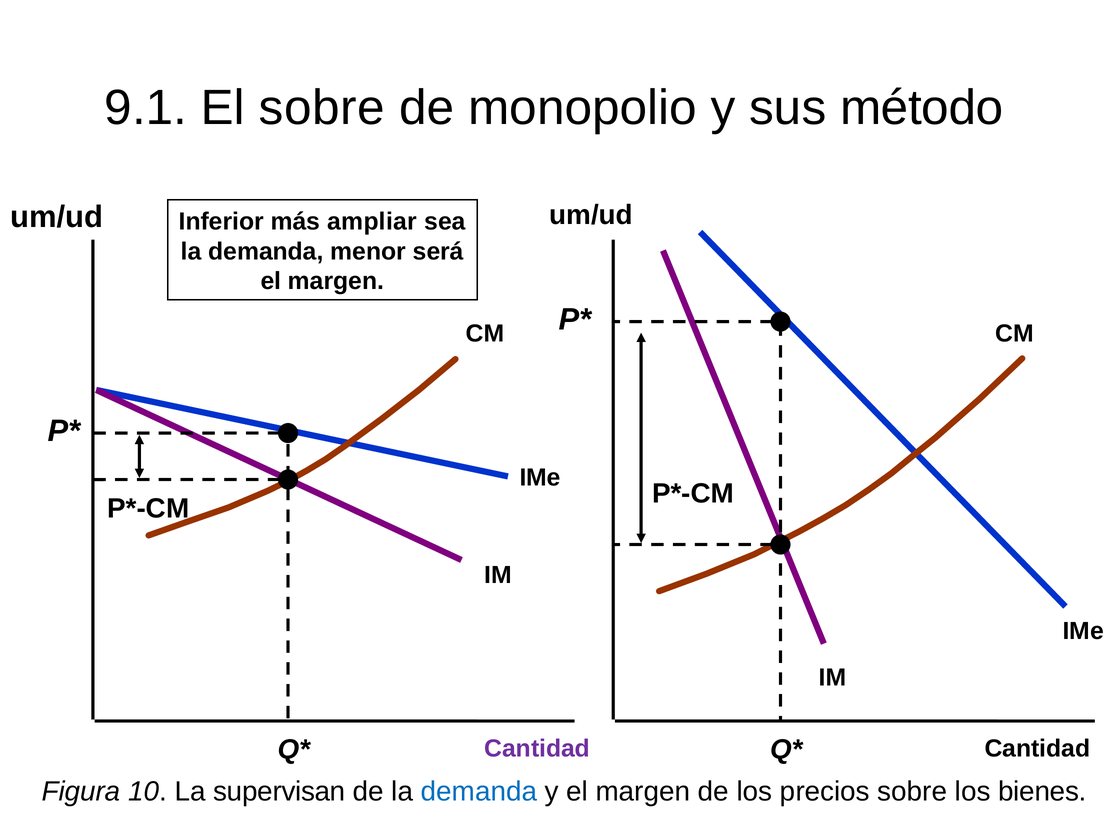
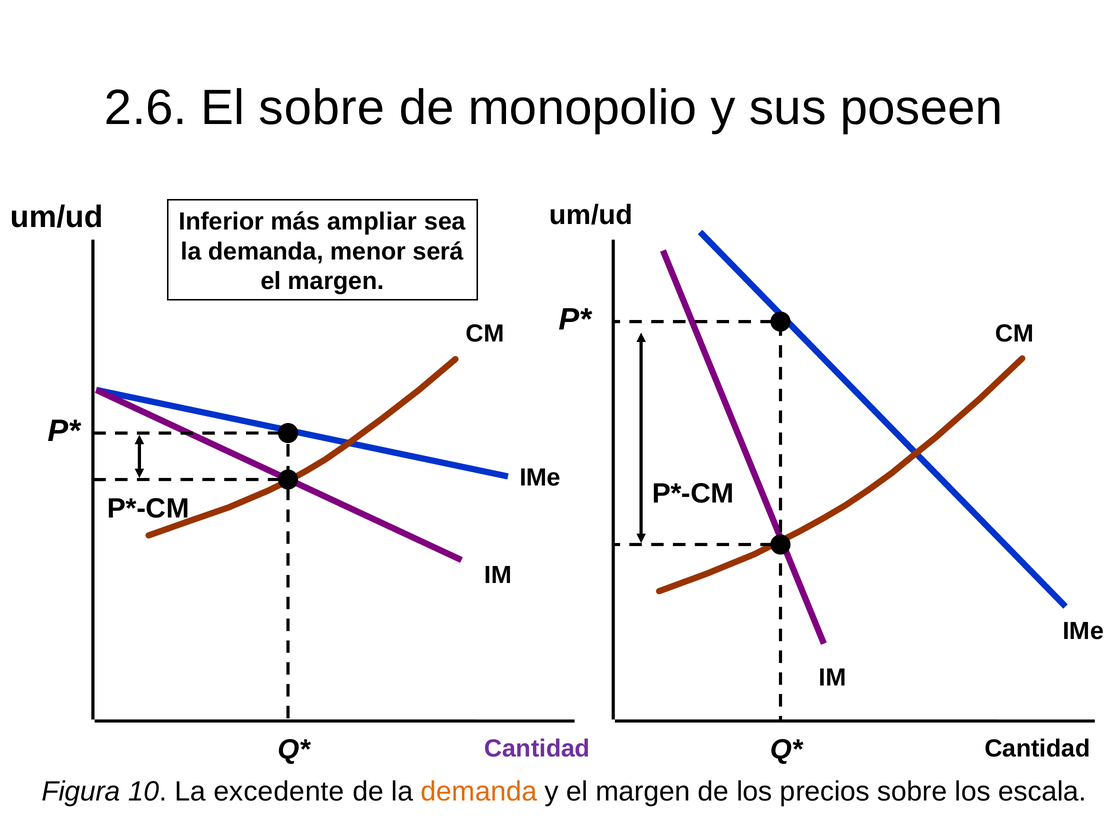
9.1: 9.1 -> 2.6
método: método -> poseen
supervisan: supervisan -> excedente
demanda at (479, 792) colour: blue -> orange
bienes: bienes -> escala
